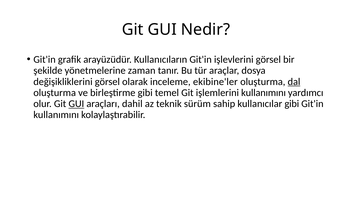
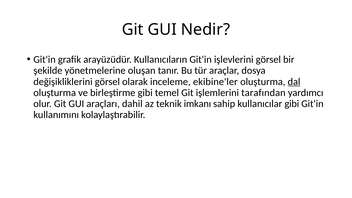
zaman: zaman -> oluşan
işlemlerini kullanımını: kullanımını -> tarafından
GUI at (76, 104) underline: present -> none
sürüm: sürüm -> imkanı
